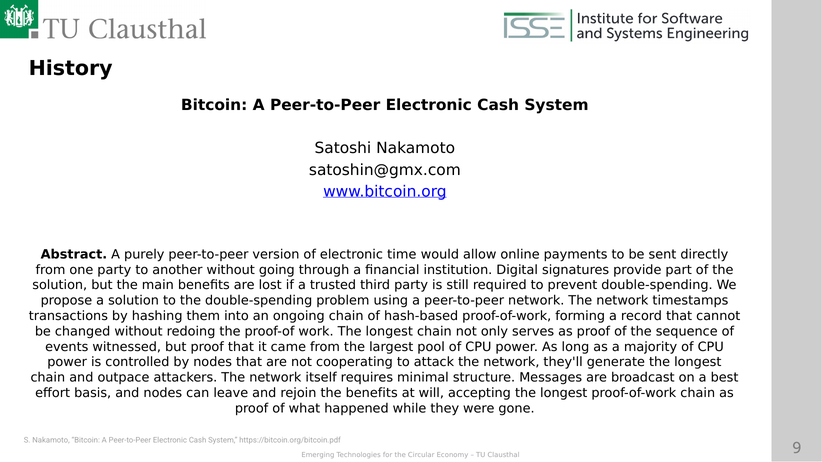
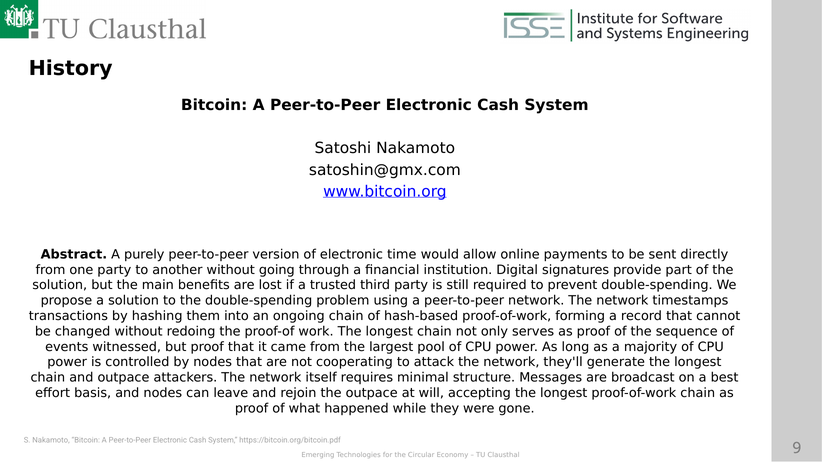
the benefits: benefits -> outpace
